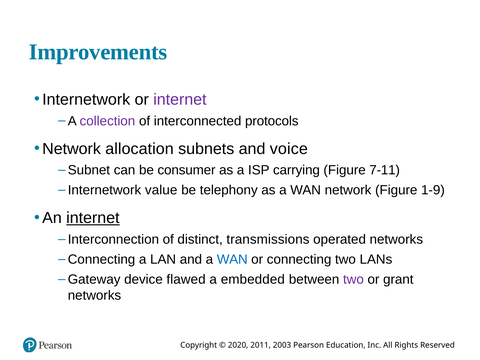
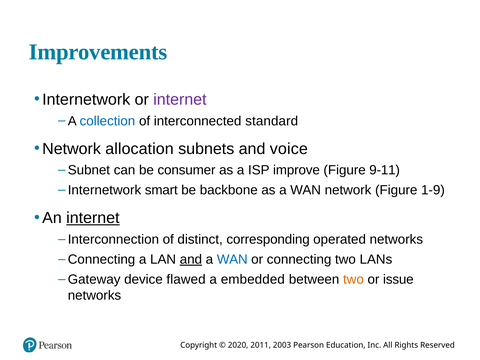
collection colour: purple -> blue
protocols: protocols -> standard
carrying: carrying -> improve
7-11: 7-11 -> 9-11
value: value -> smart
telephony: telephony -> backbone
transmissions: transmissions -> corresponding
and at (191, 259) underline: none -> present
two at (353, 279) colour: purple -> orange
grant: grant -> issue
